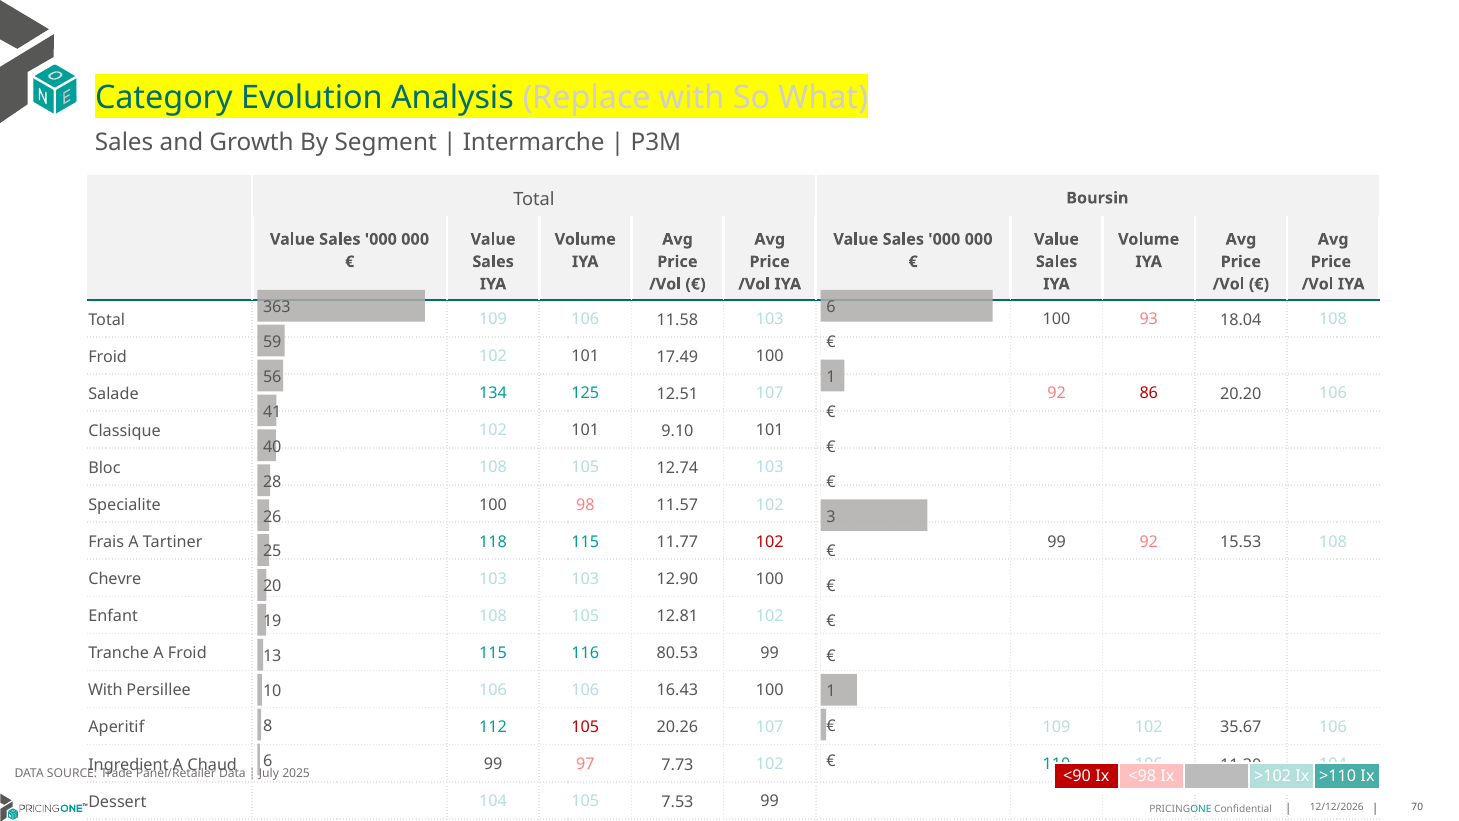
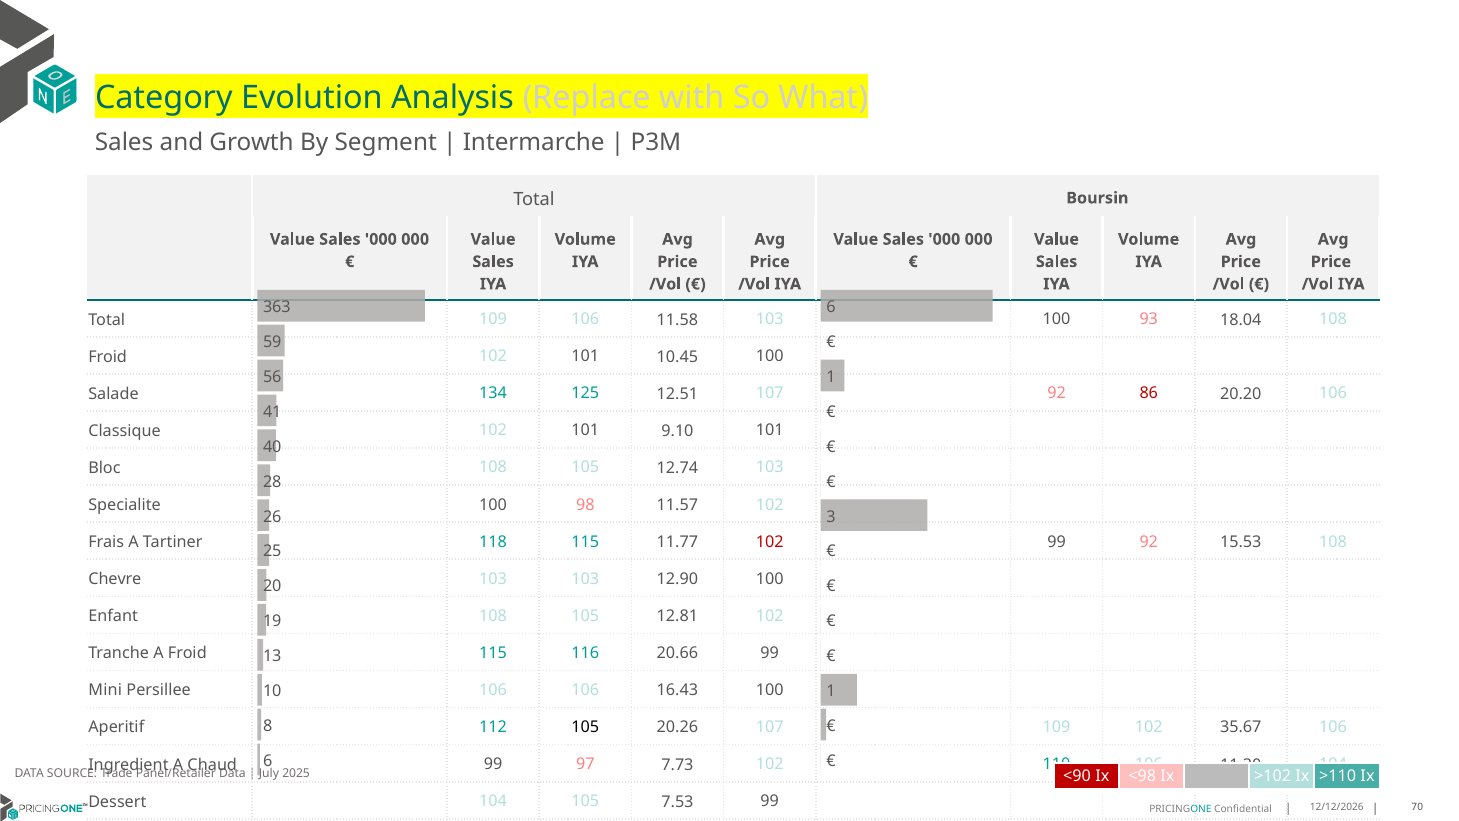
17.49: 17.49 -> 10.45
80.53: 80.53 -> 20.66
With at (105, 690): With -> Mini
105 at (585, 727) colour: red -> black
